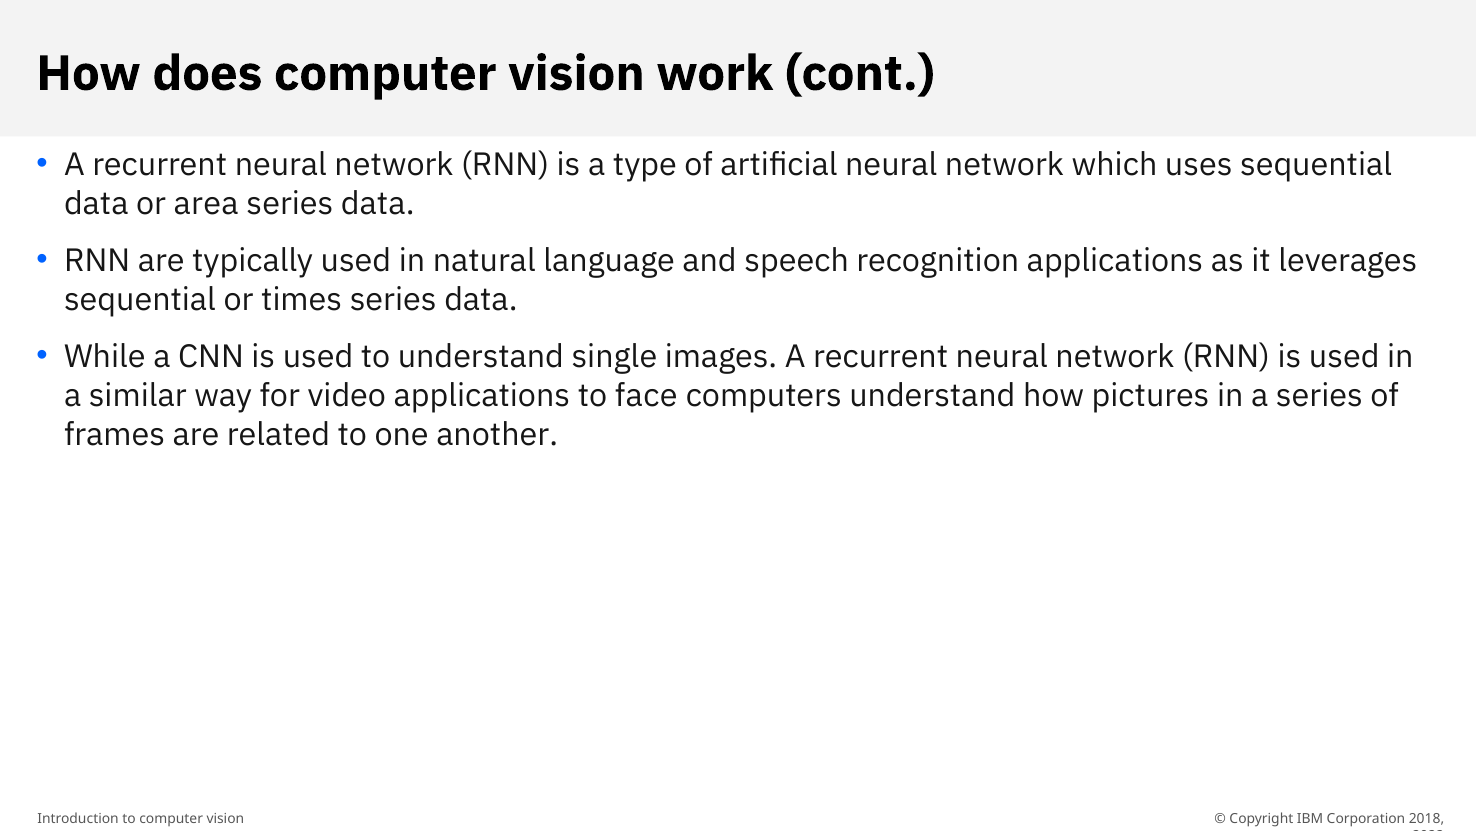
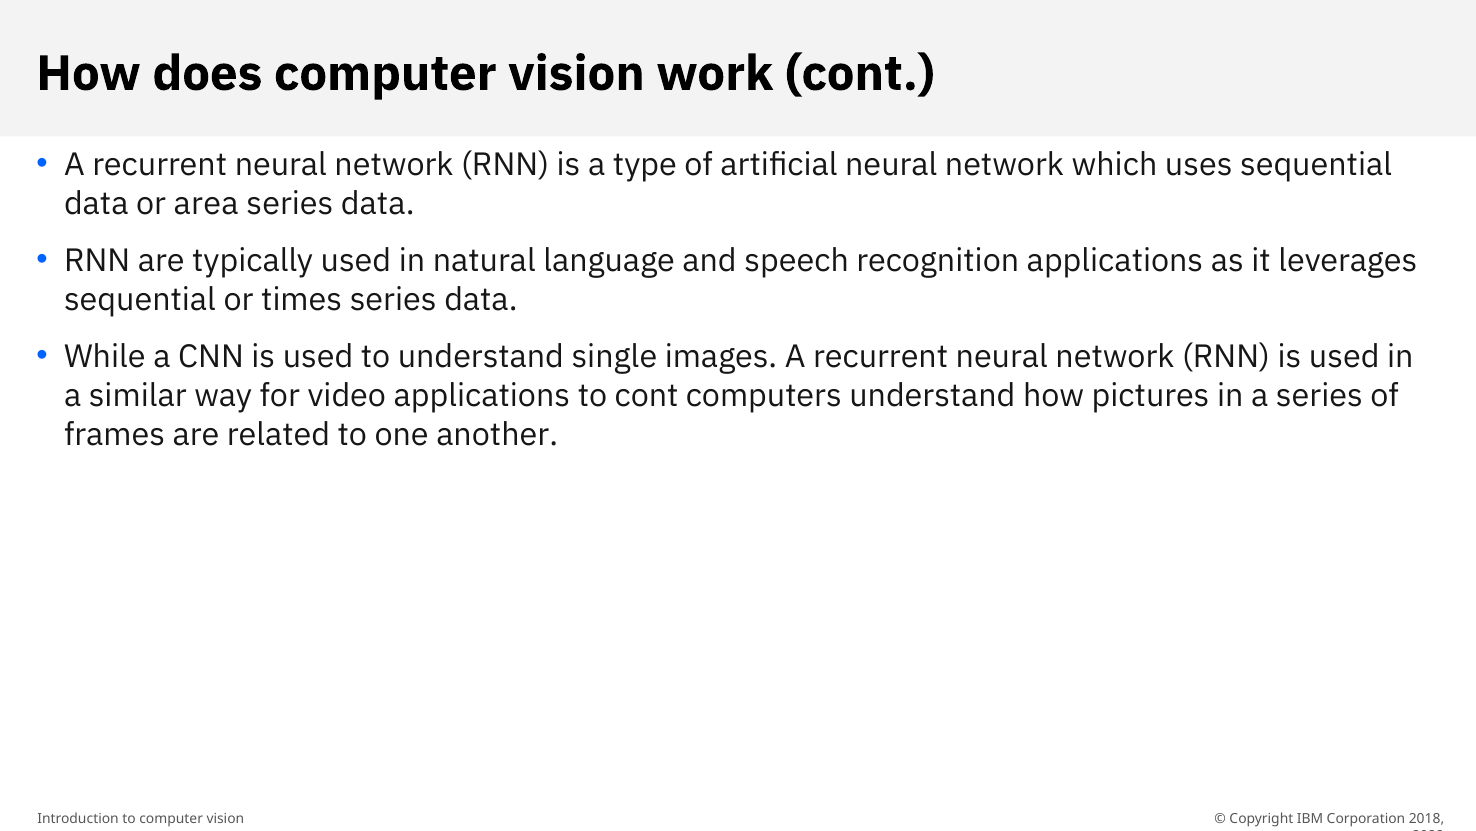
to face: face -> cont
